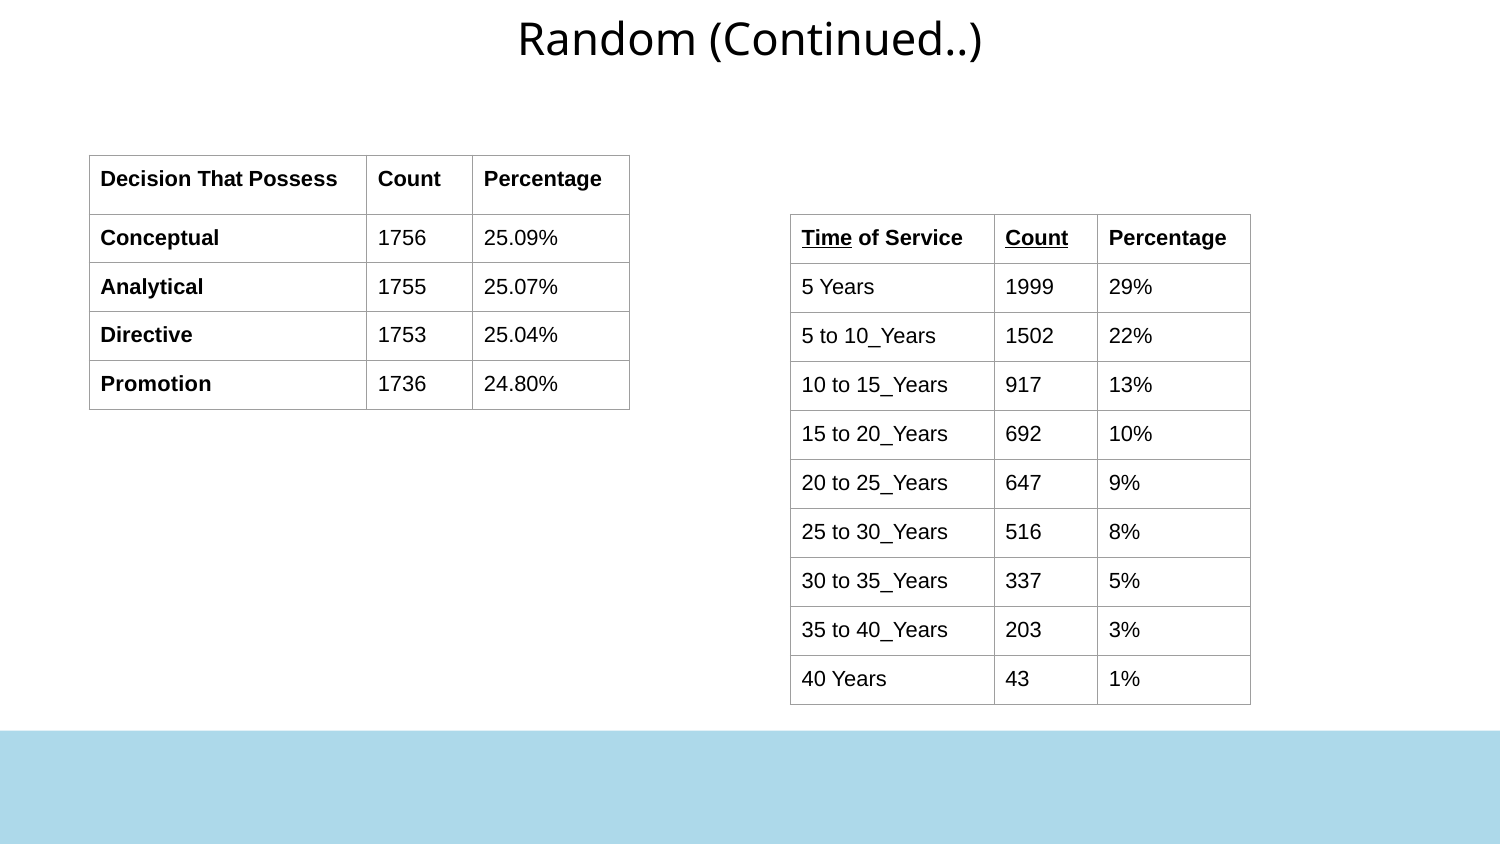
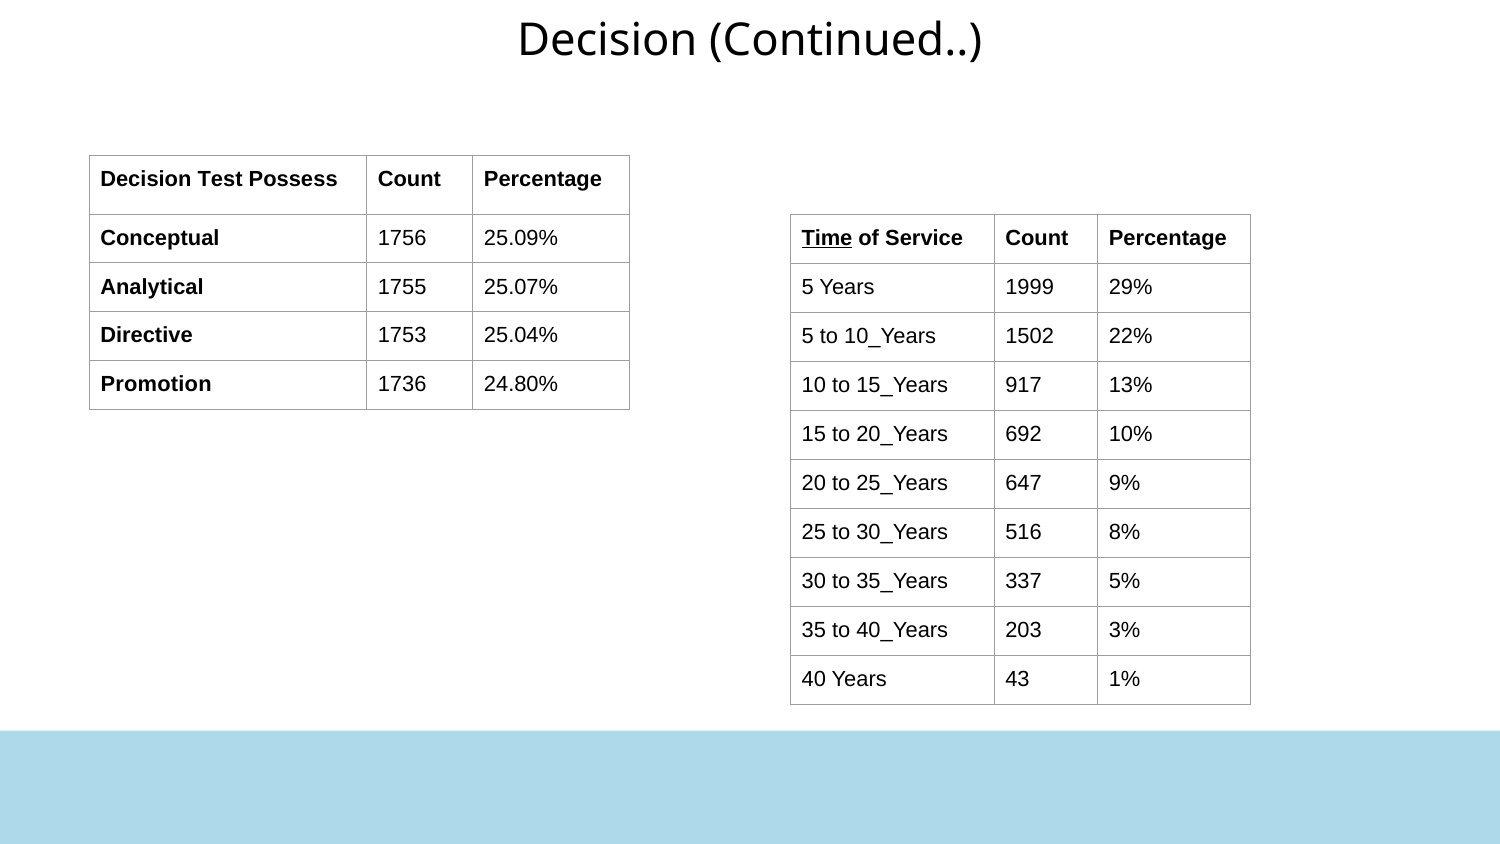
Random at (607, 41): Random -> Decision
That: That -> Test
Count at (1037, 238) underline: present -> none
